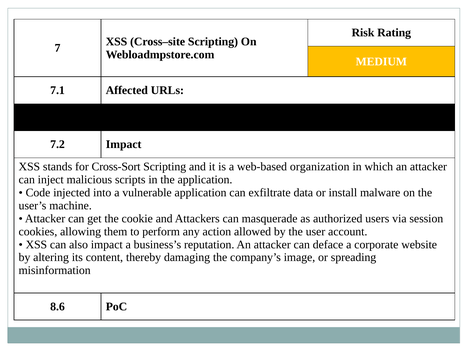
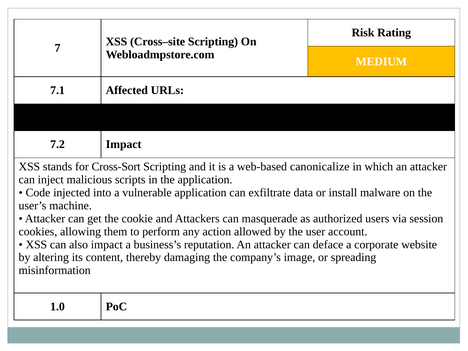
organization: organization -> canonicalize
8.6: 8.6 -> 1.0
